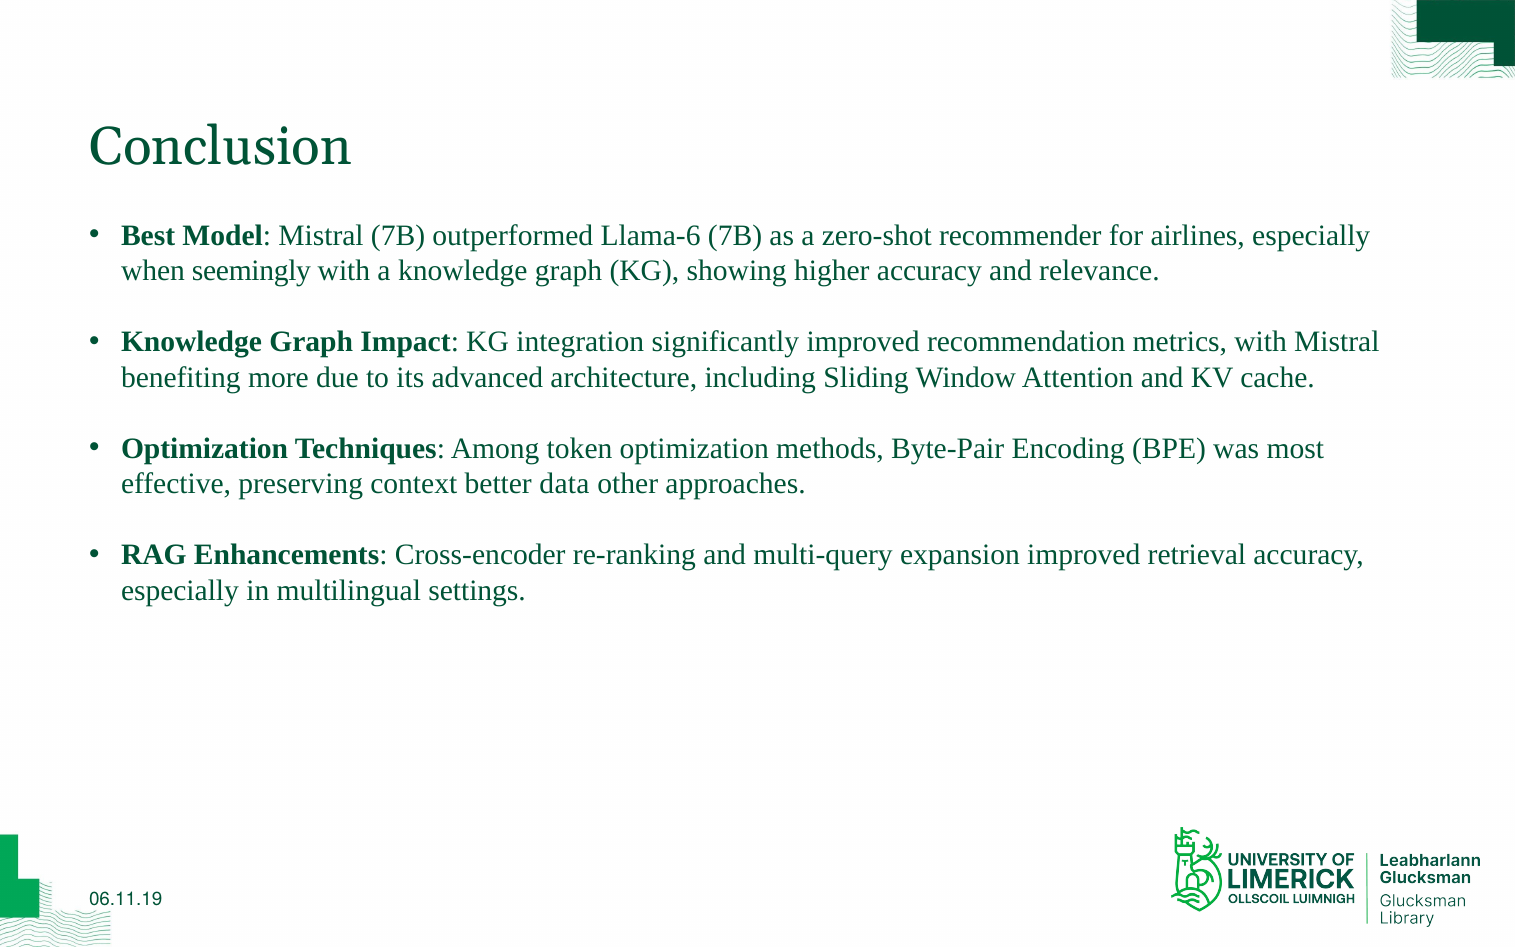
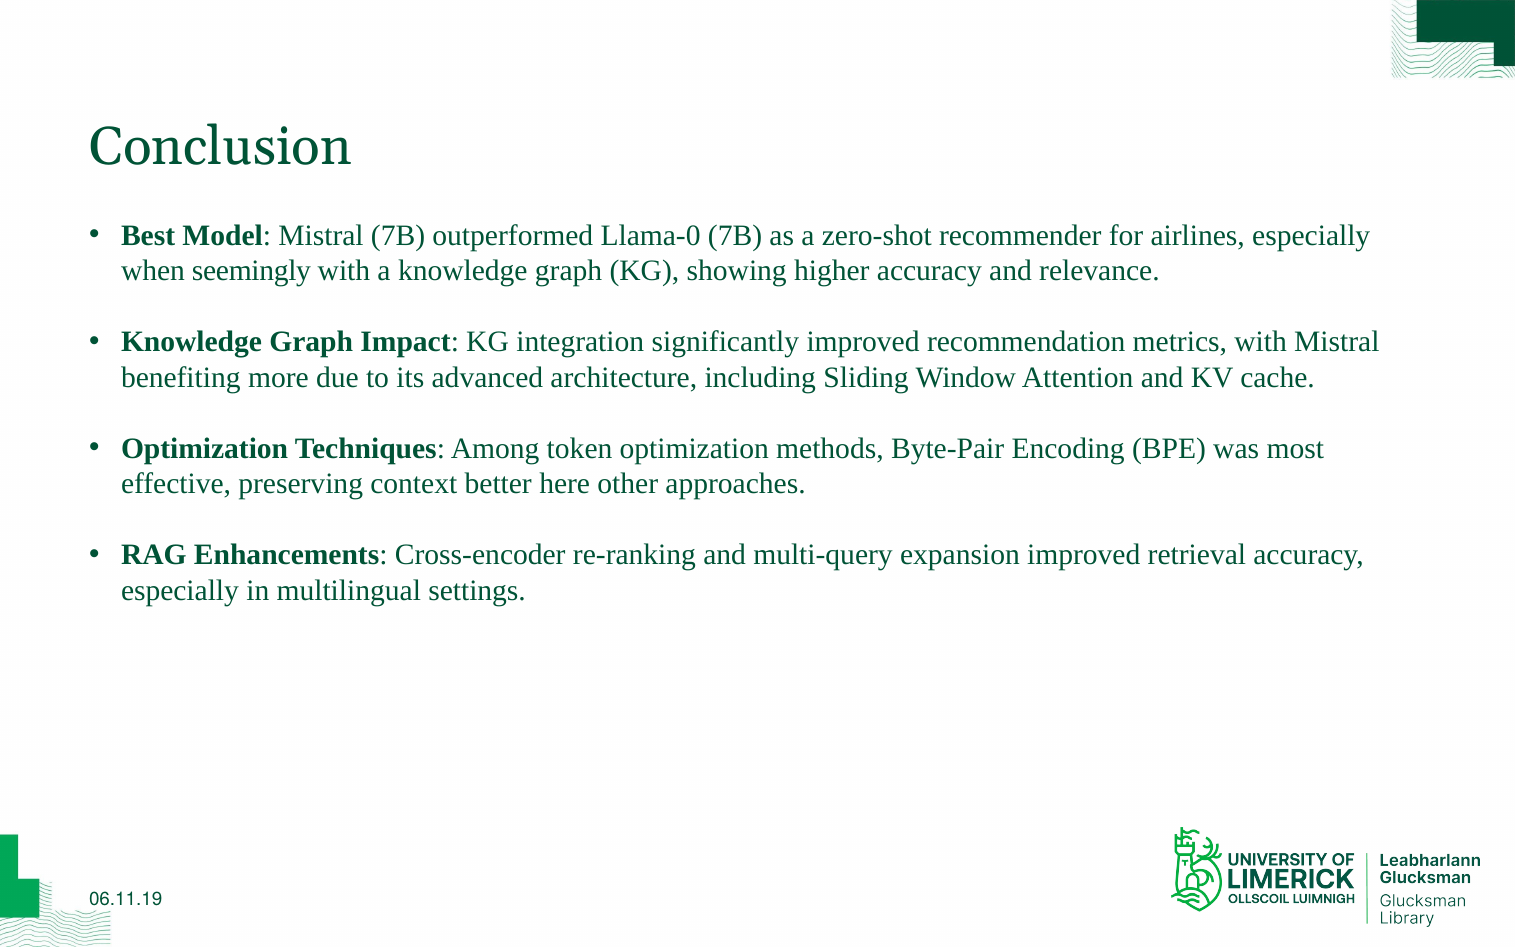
Llama-6: Llama-6 -> Llama-0
data: data -> here
